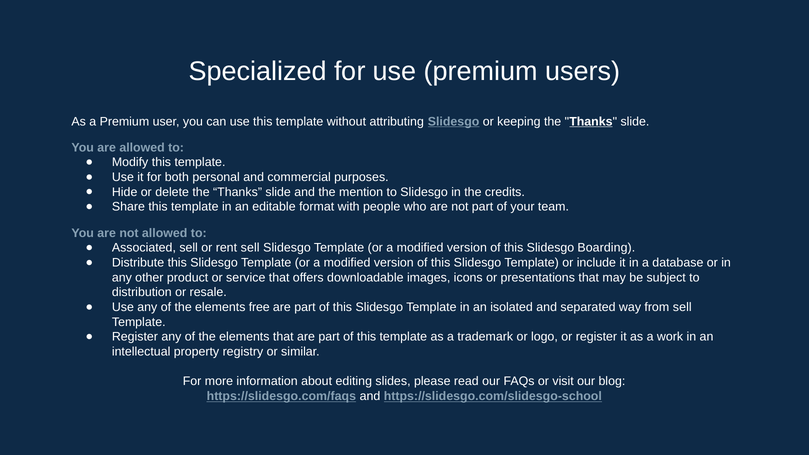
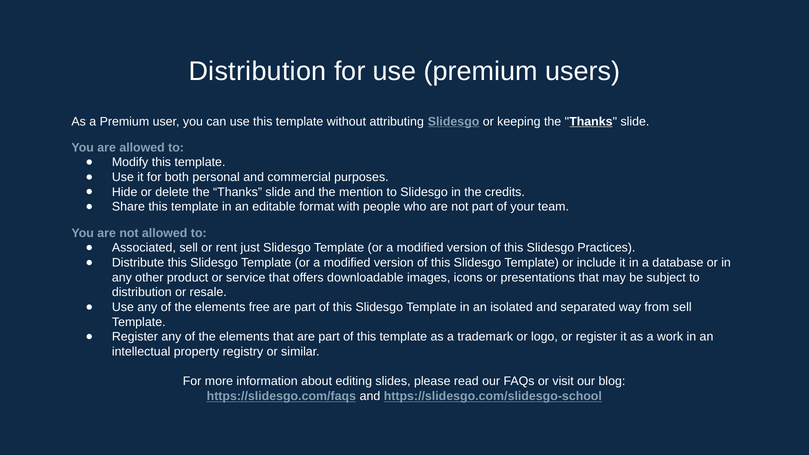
Specialized at (258, 71): Specialized -> Distribution
rent sell: sell -> just
Boarding: Boarding -> Practices
